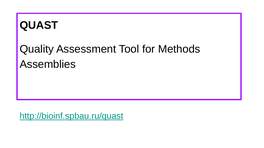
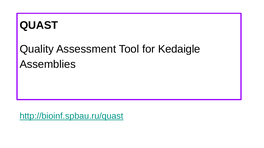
Methods: Methods -> Kedaigle
